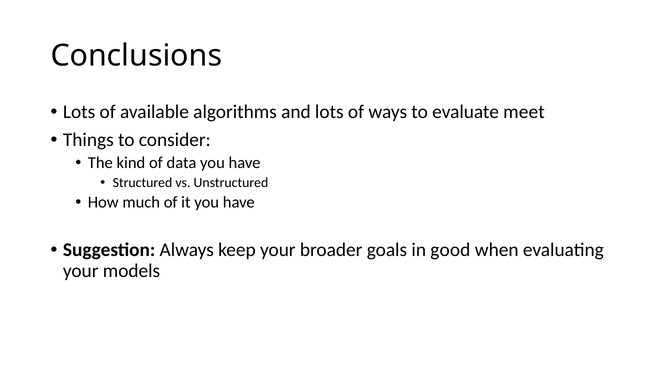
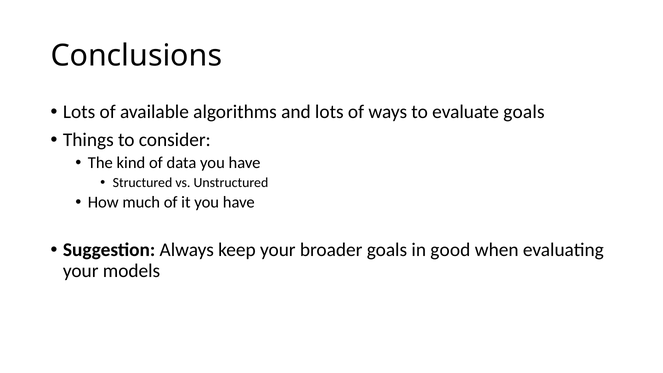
evaluate meet: meet -> goals
